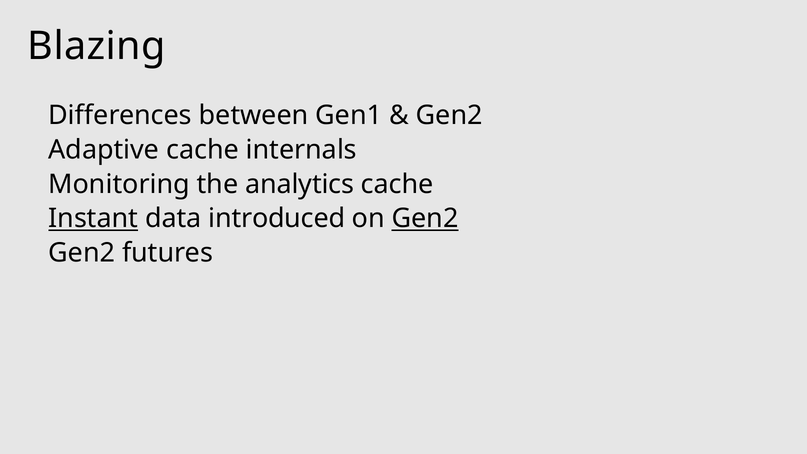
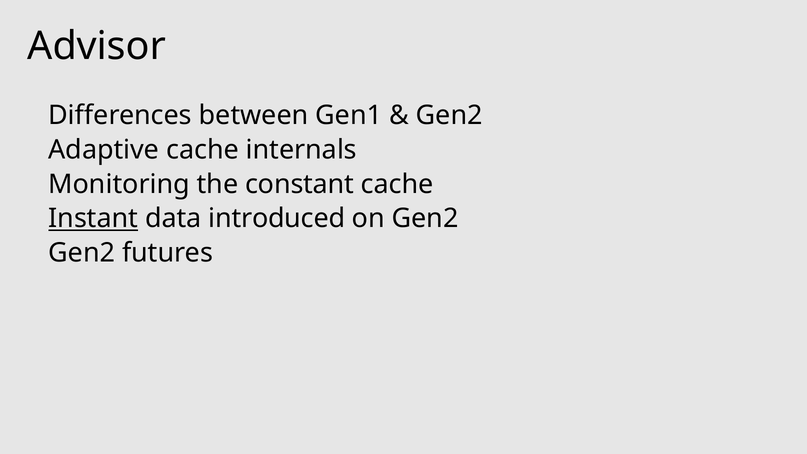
Blazing: Blazing -> Advisor
analytics: analytics -> constant
Gen2 at (425, 219) underline: present -> none
